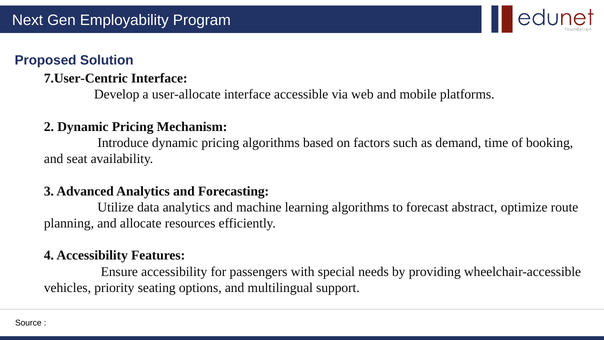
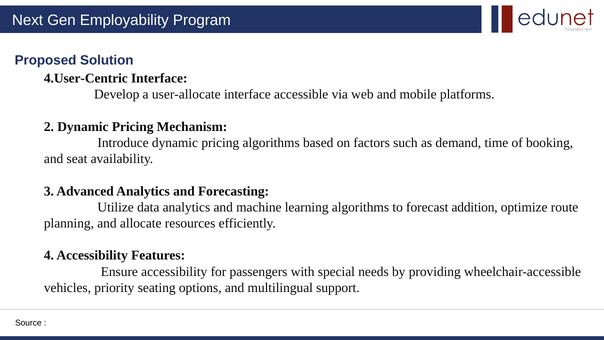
7.User-Centric: 7.User-Centric -> 4.User-Centric
abstract: abstract -> addition
